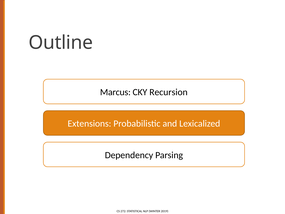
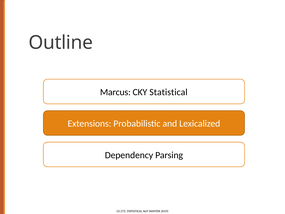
CKY Recursion: Recursion -> Statistical
